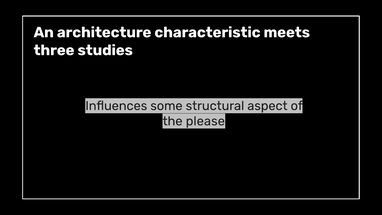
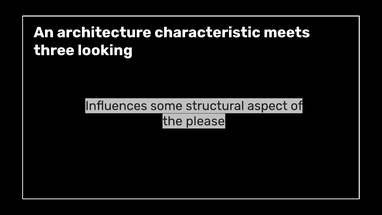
studies: studies -> looking
